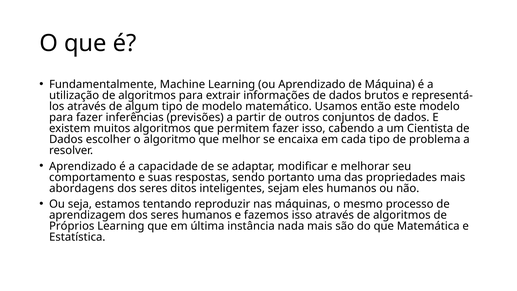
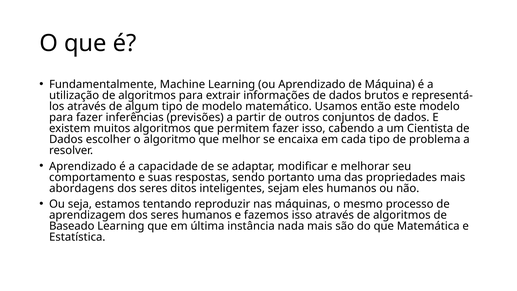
Próprios: Próprios -> Baseado
